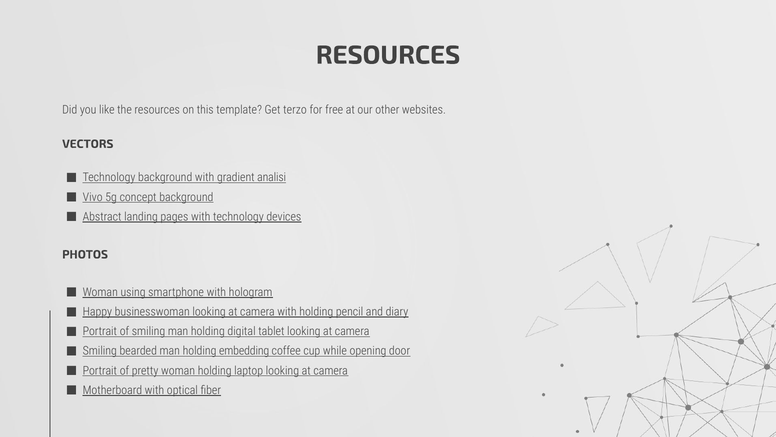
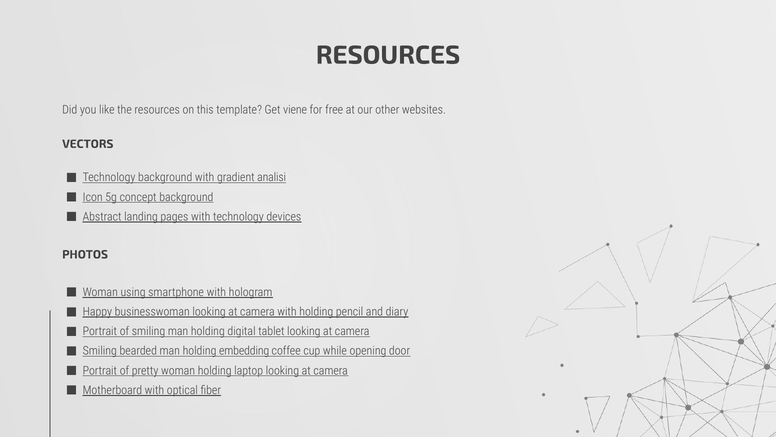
terzo: terzo -> viene
Vivo: Vivo -> Icon
